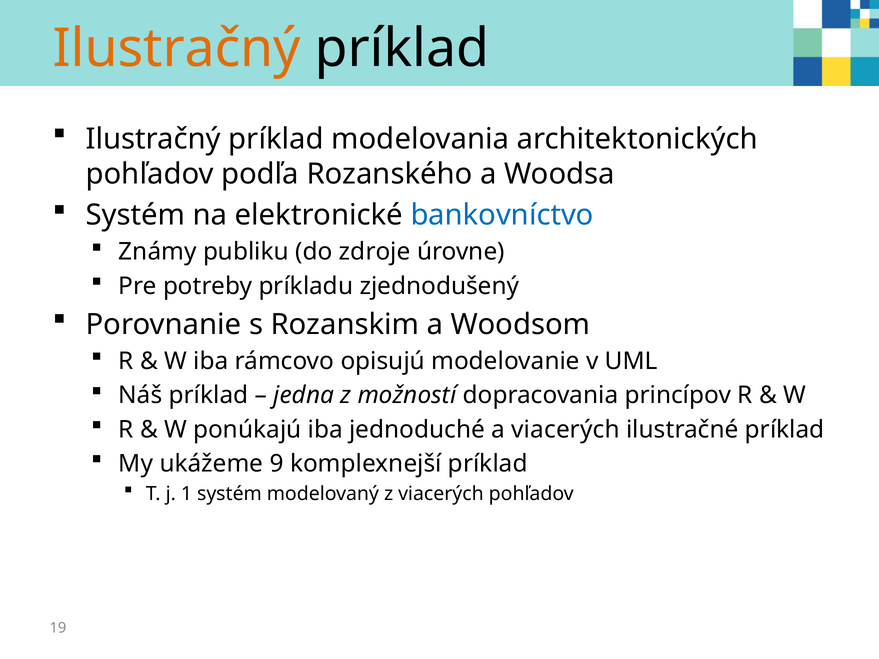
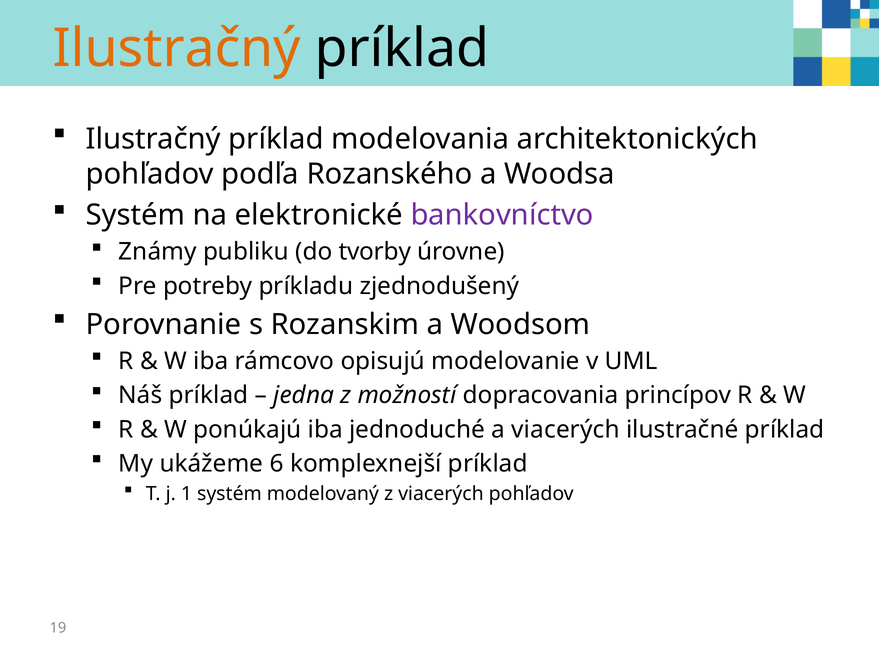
bankovníctvo colour: blue -> purple
zdroje: zdroje -> tvorby
9: 9 -> 6
